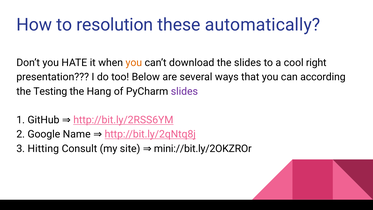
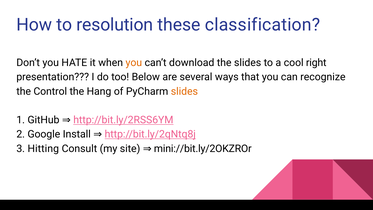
automatically: automatically -> classification
according: according -> recognize
Testing: Testing -> Control
slides at (184, 91) colour: purple -> orange
Name: Name -> Install
